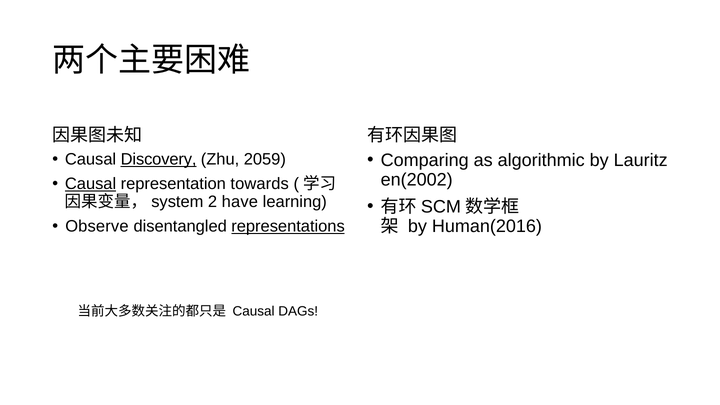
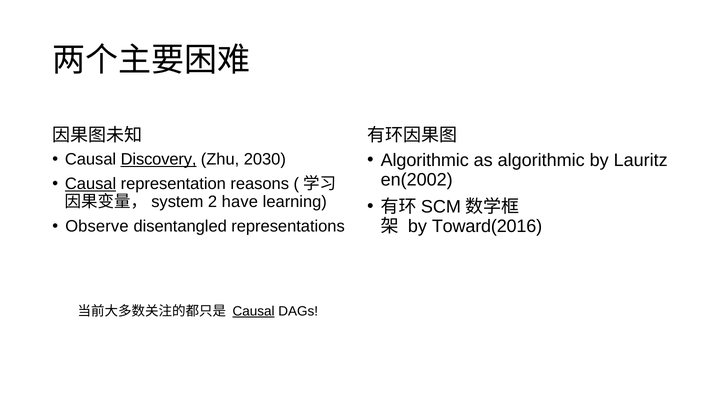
2059: 2059 -> 2030
Comparing at (425, 160): Comparing -> Algorithmic
towards: towards -> reasons
representations underline: present -> none
Human(2016: Human(2016 -> Toward(2016
Causal at (254, 311) underline: none -> present
